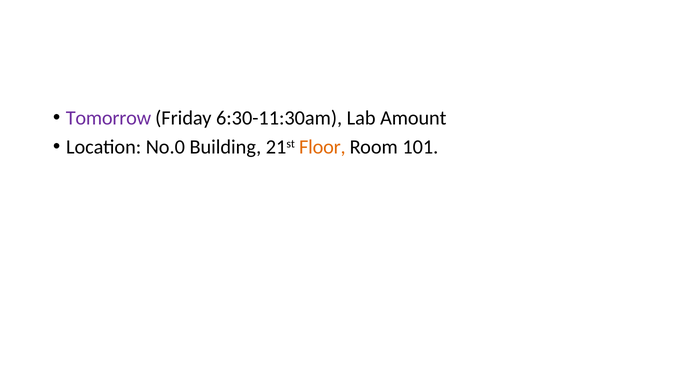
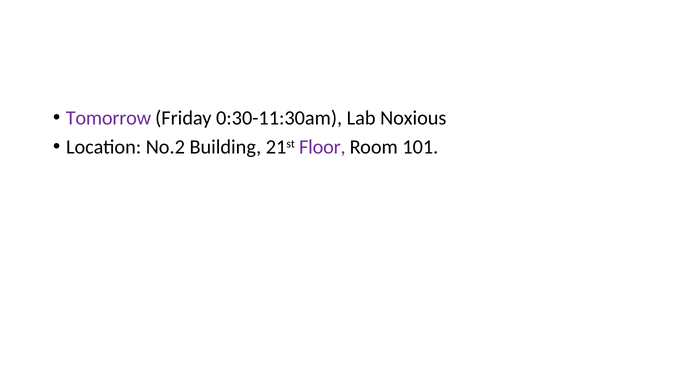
6:30-11:30am: 6:30-11:30am -> 0:30-11:30am
Amount: Amount -> Noxious
No.0: No.0 -> No.2
Floor colour: orange -> purple
